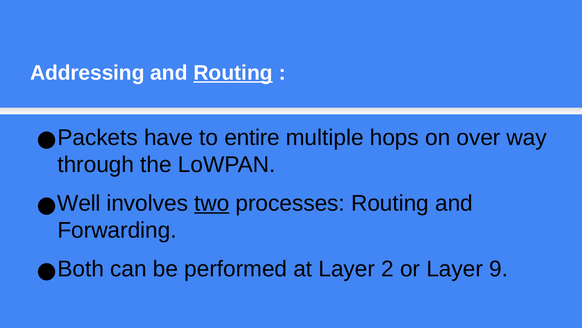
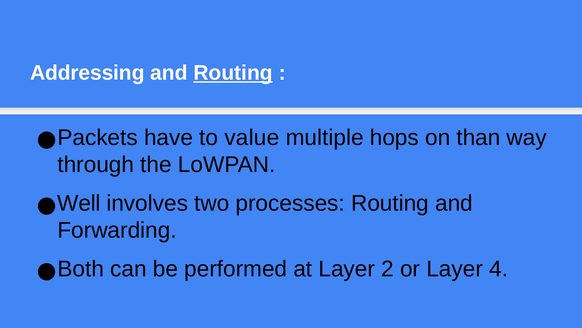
entire: entire -> value
over: over -> than
two underline: present -> none
9: 9 -> 4
